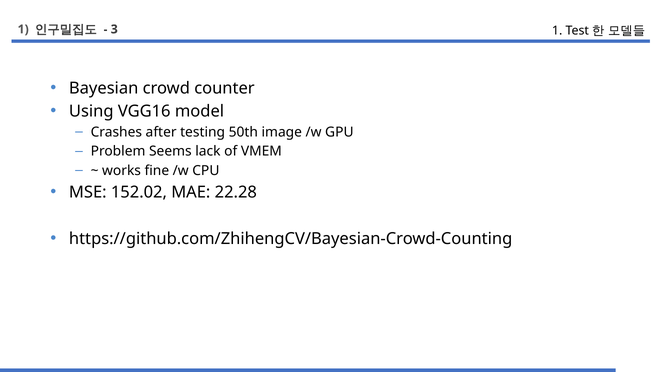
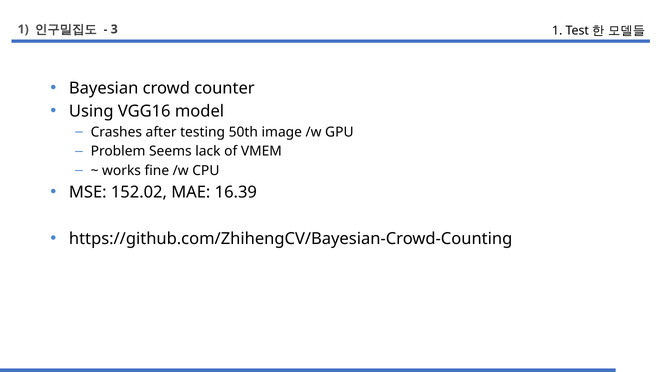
22.28: 22.28 -> 16.39
